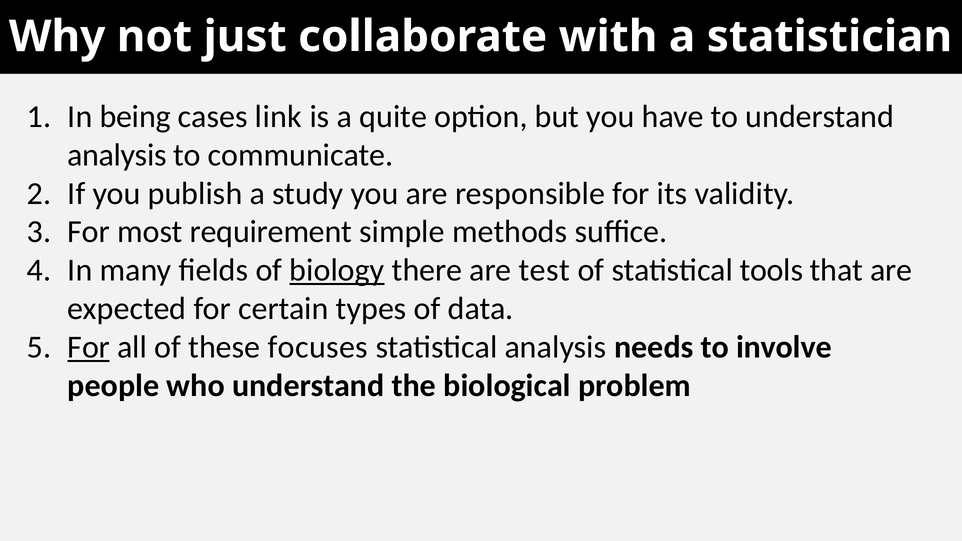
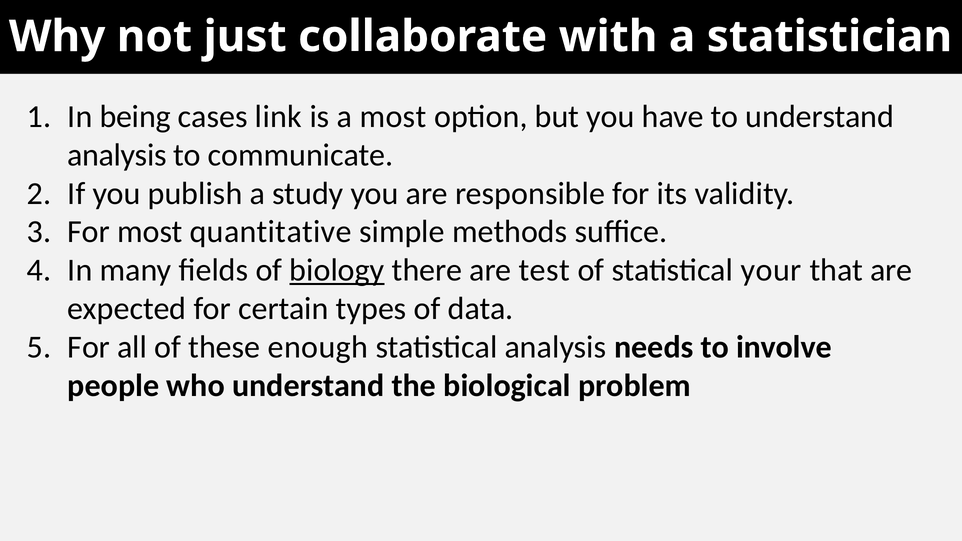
a quite: quite -> most
requirement: requirement -> quantitative
tools: tools -> your
For at (89, 347) underline: present -> none
focuses: focuses -> enough
